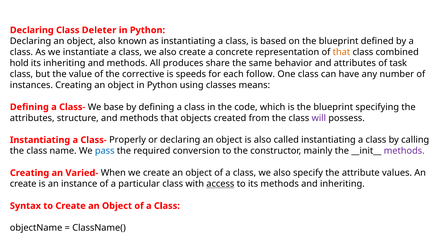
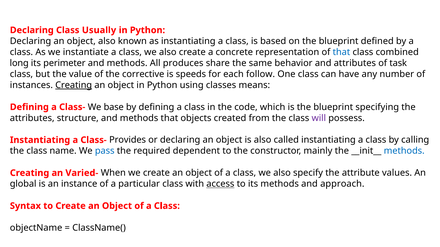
Deleter: Deleter -> Usually
that at (341, 52) colour: orange -> blue
hold: hold -> long
its inheriting: inheriting -> perimeter
Creating at (74, 85) underline: none -> present
Properly: Properly -> Provides
conversion: conversion -> dependent
methods at (404, 151) colour: purple -> blue
create at (23, 184): create -> global
and inheriting: inheriting -> approach
